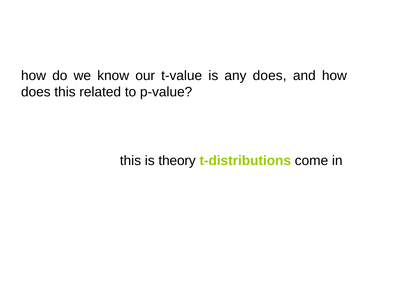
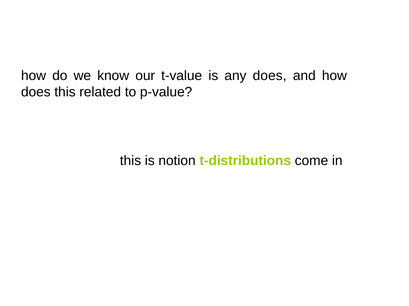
theory: theory -> notion
